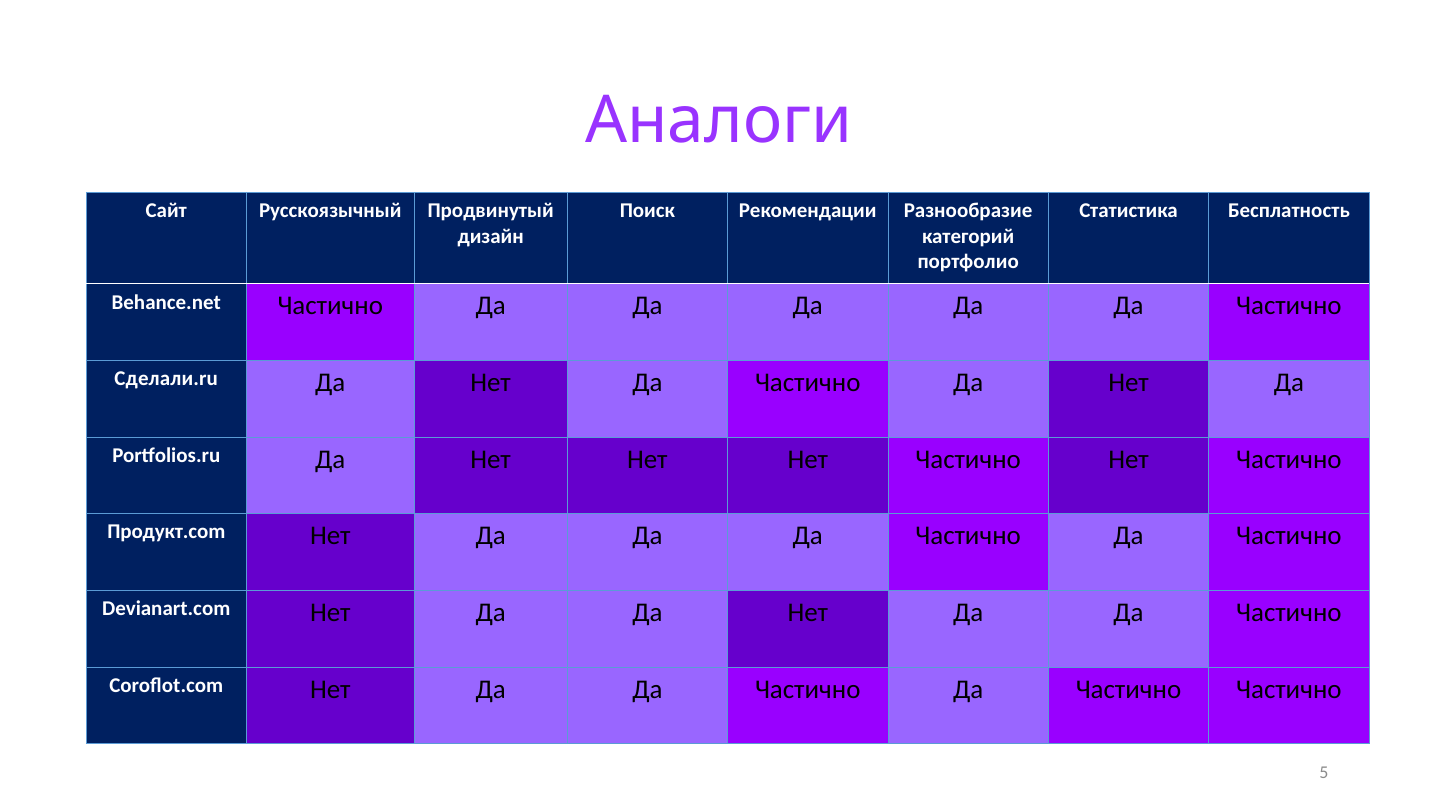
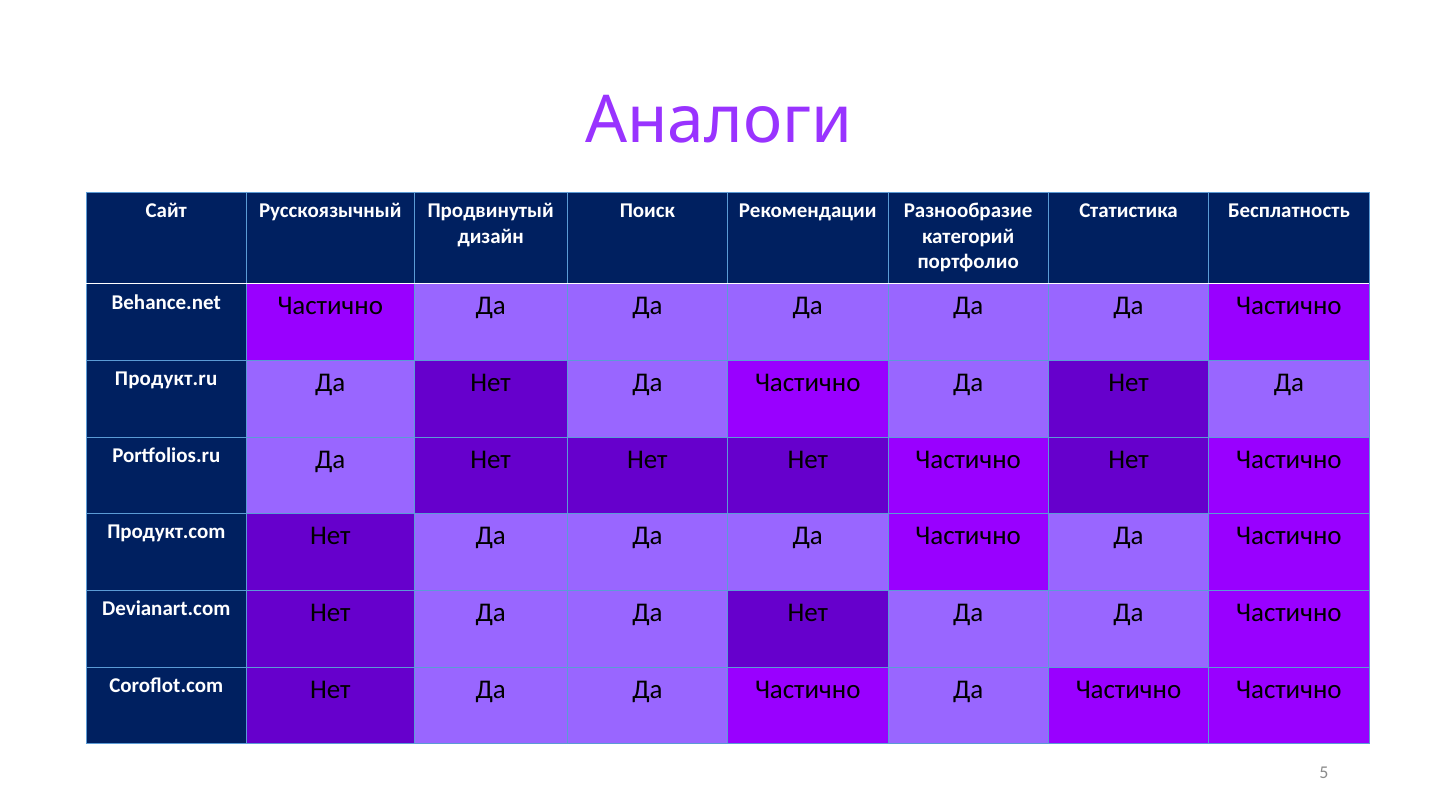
Сделали.ru: Сделали.ru -> Продукт.ru
